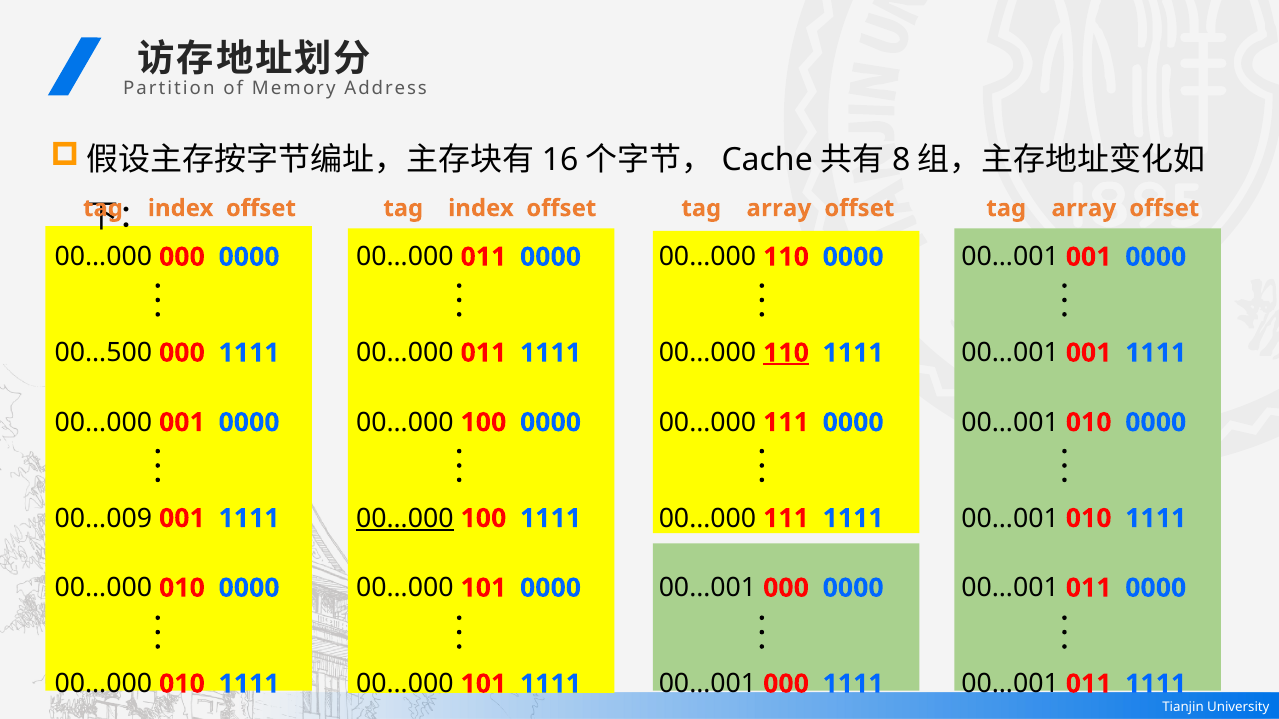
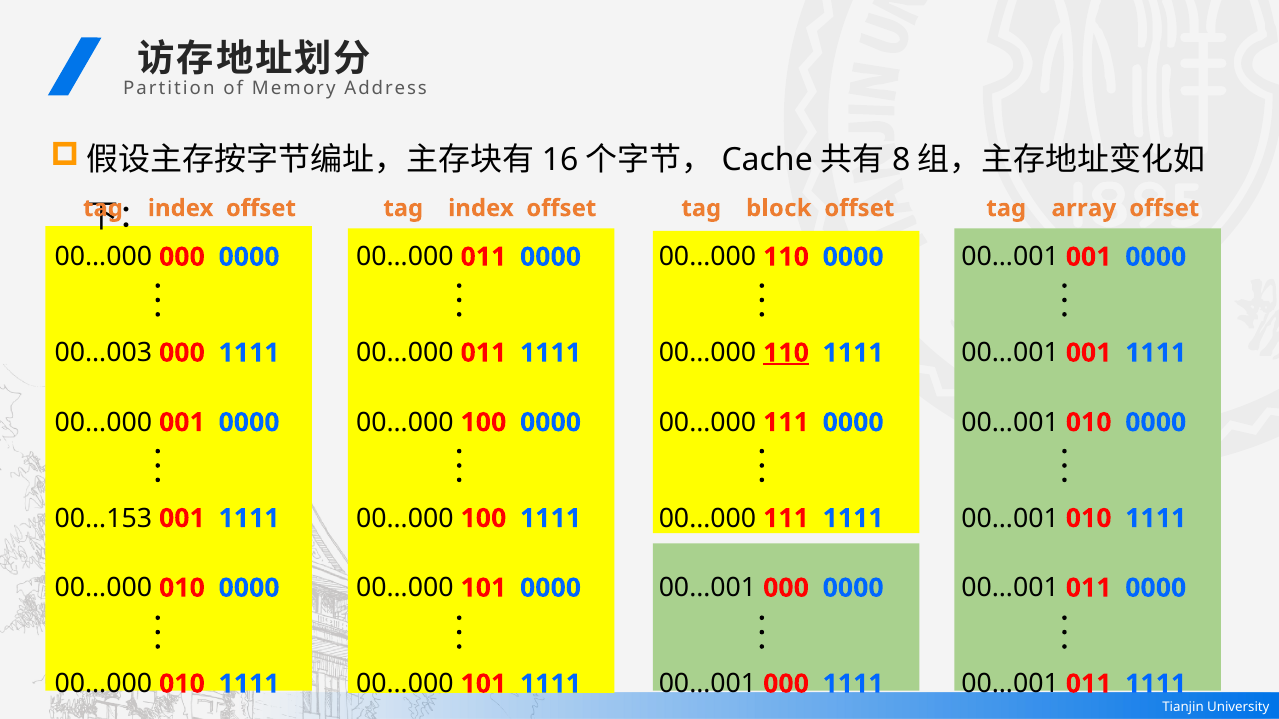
index offset tag array: array -> block
00…500: 00…500 -> 00…003
00…009: 00…009 -> 00…153
00…000 at (405, 519) underline: present -> none
